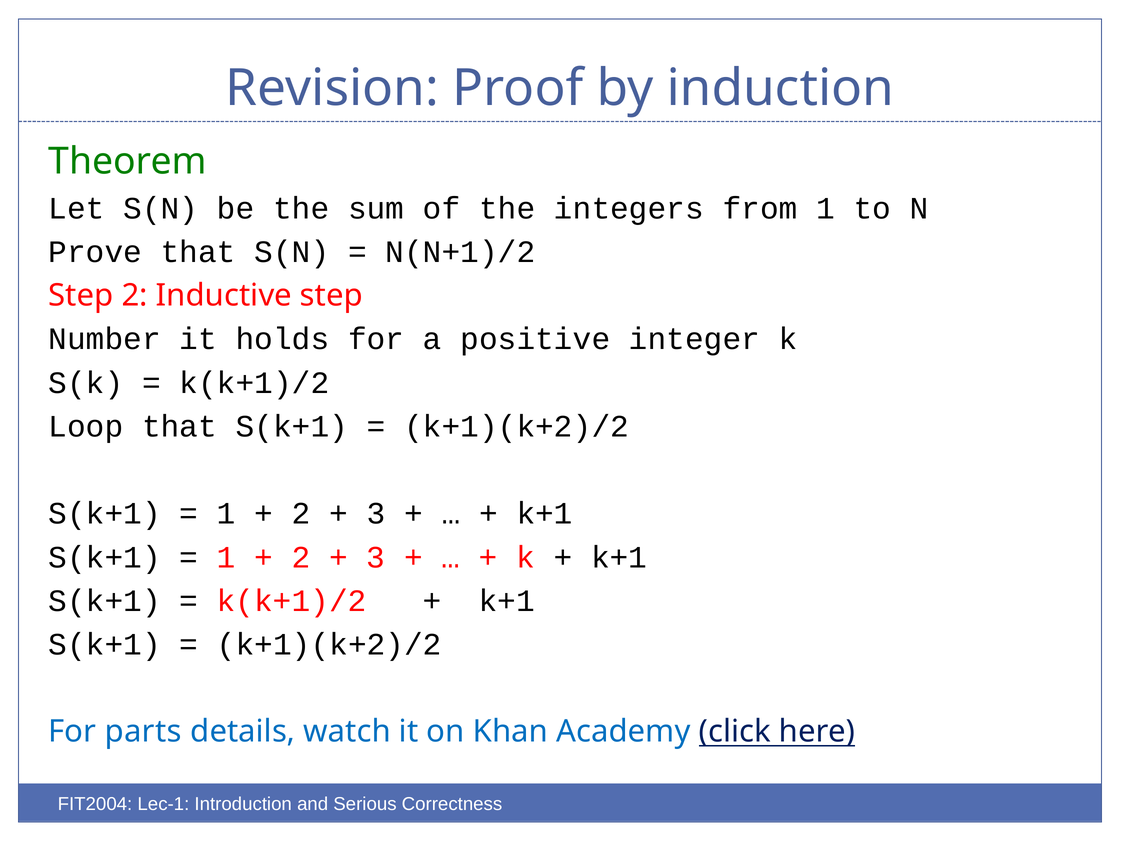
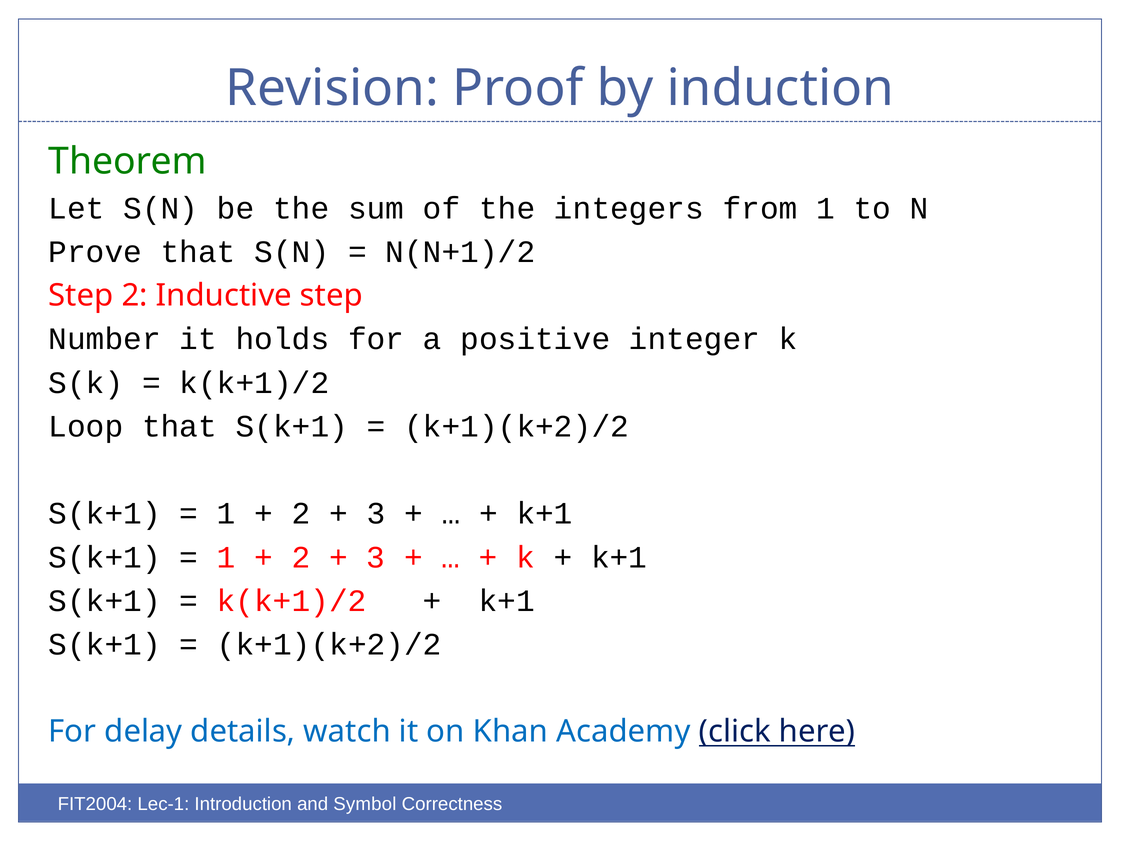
parts: parts -> delay
Serious: Serious -> Symbol
